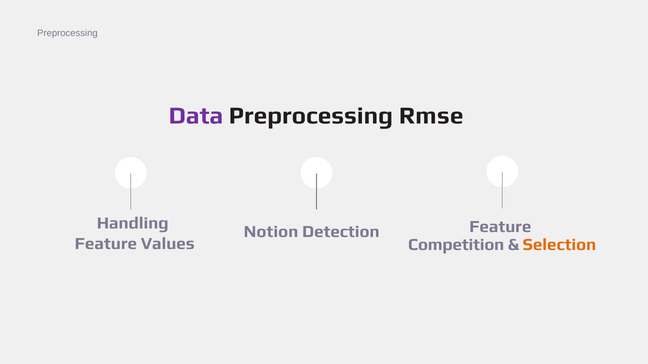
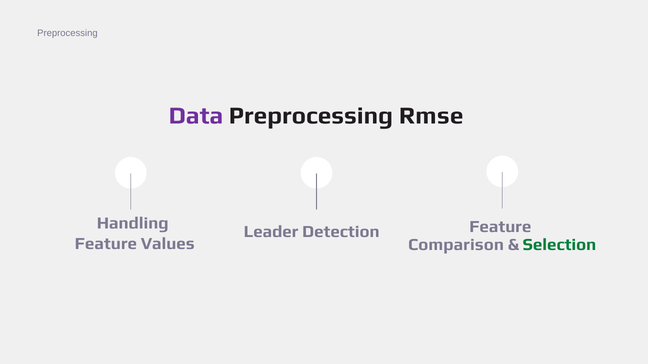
Notion: Notion -> Leader
Competition: Competition -> Comparison
Selection colour: orange -> green
